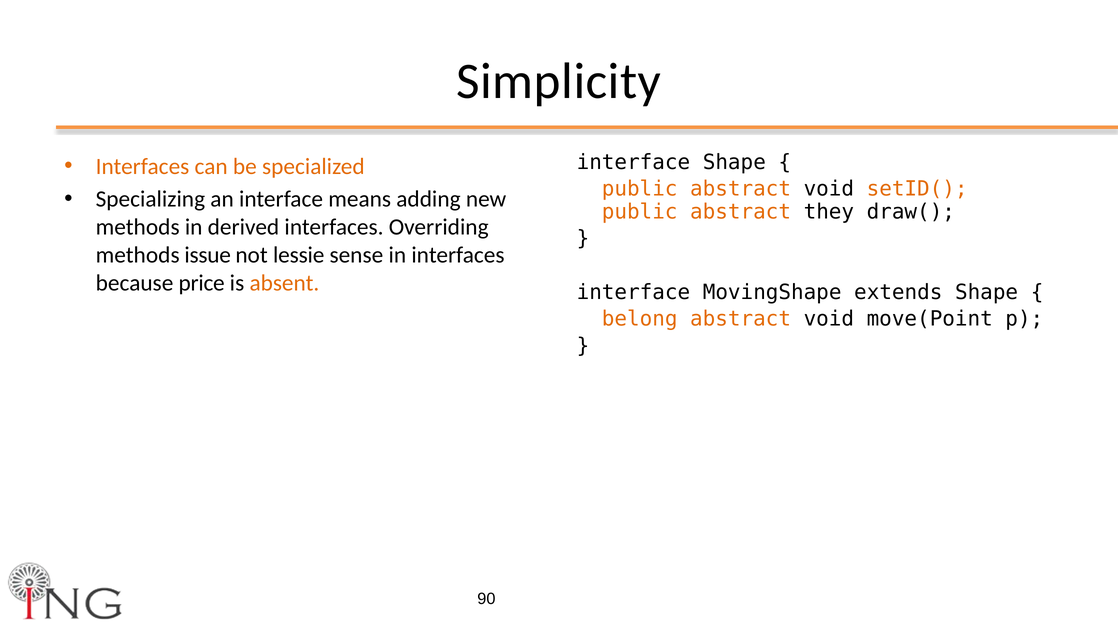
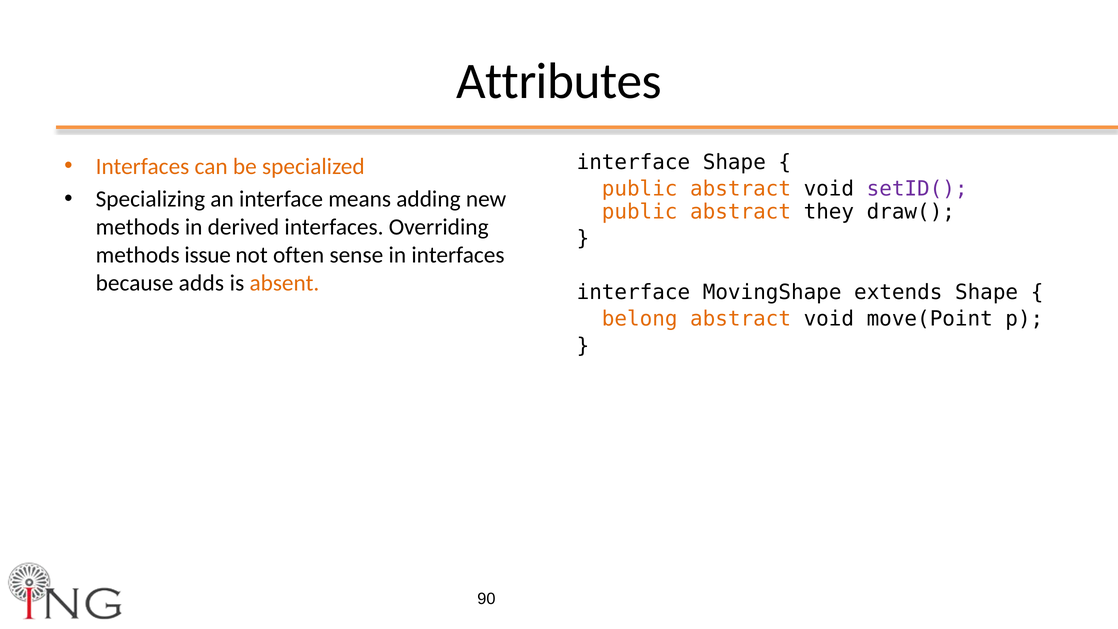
Simplicity: Simplicity -> Attributes
setID( colour: orange -> purple
lessie: lessie -> often
price: price -> adds
